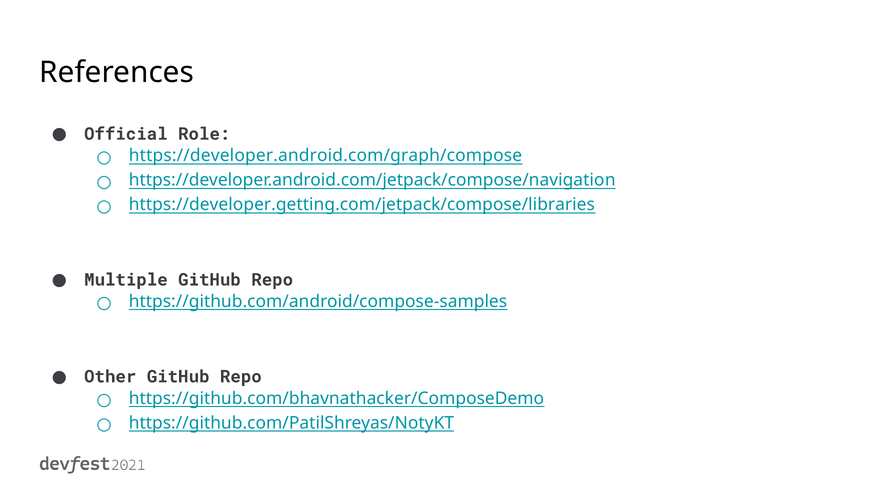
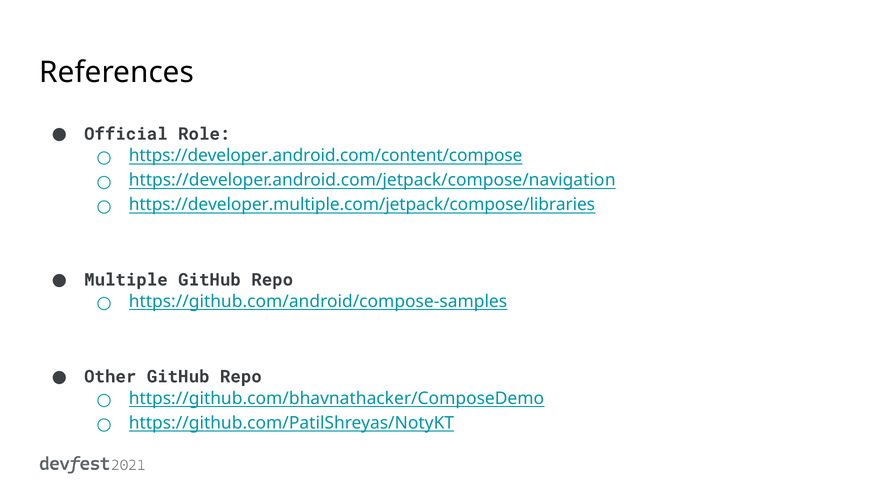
https://developer.android.com/graph/compose: https://developer.android.com/graph/compose -> https://developer.android.com/content/compose
https://developer.getting.com/jetpack/compose/libraries: https://developer.getting.com/jetpack/compose/libraries -> https://developer.multiple.com/jetpack/compose/libraries
